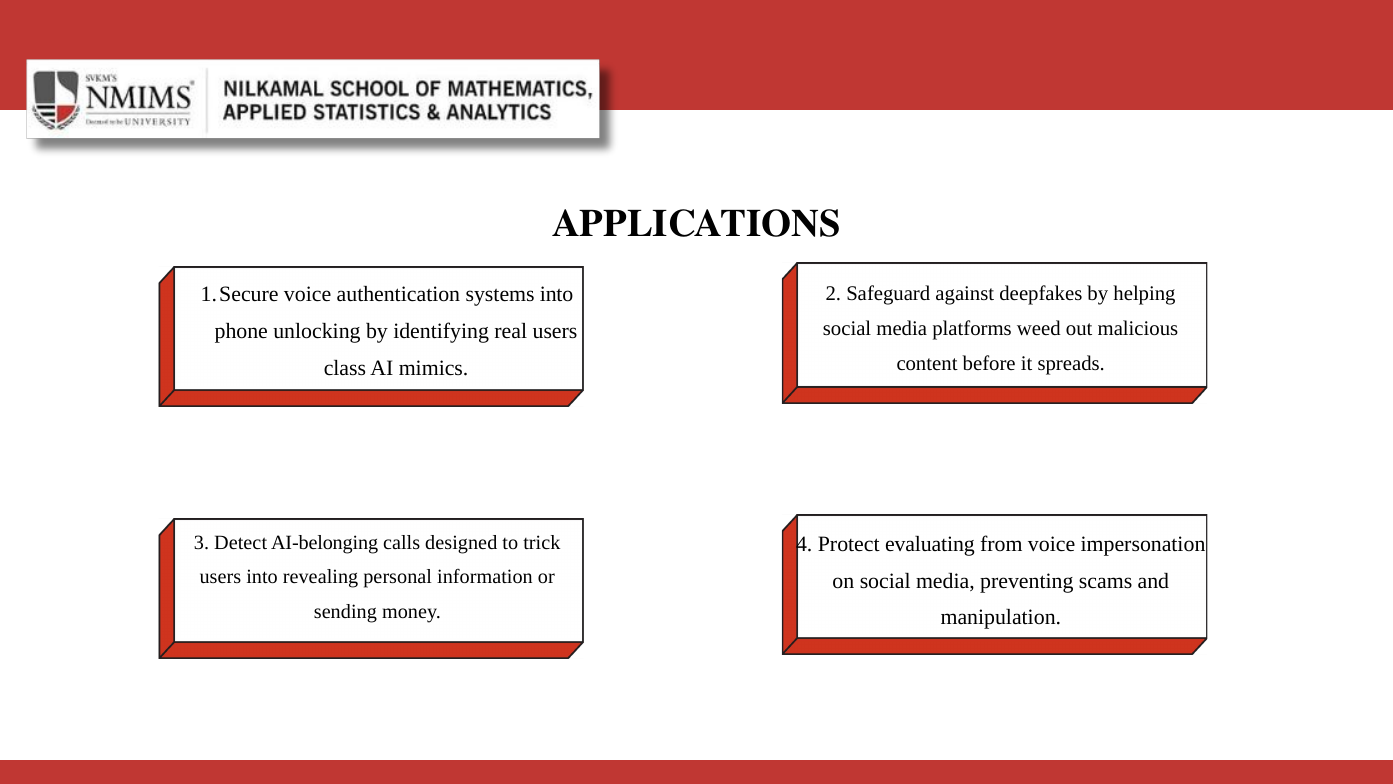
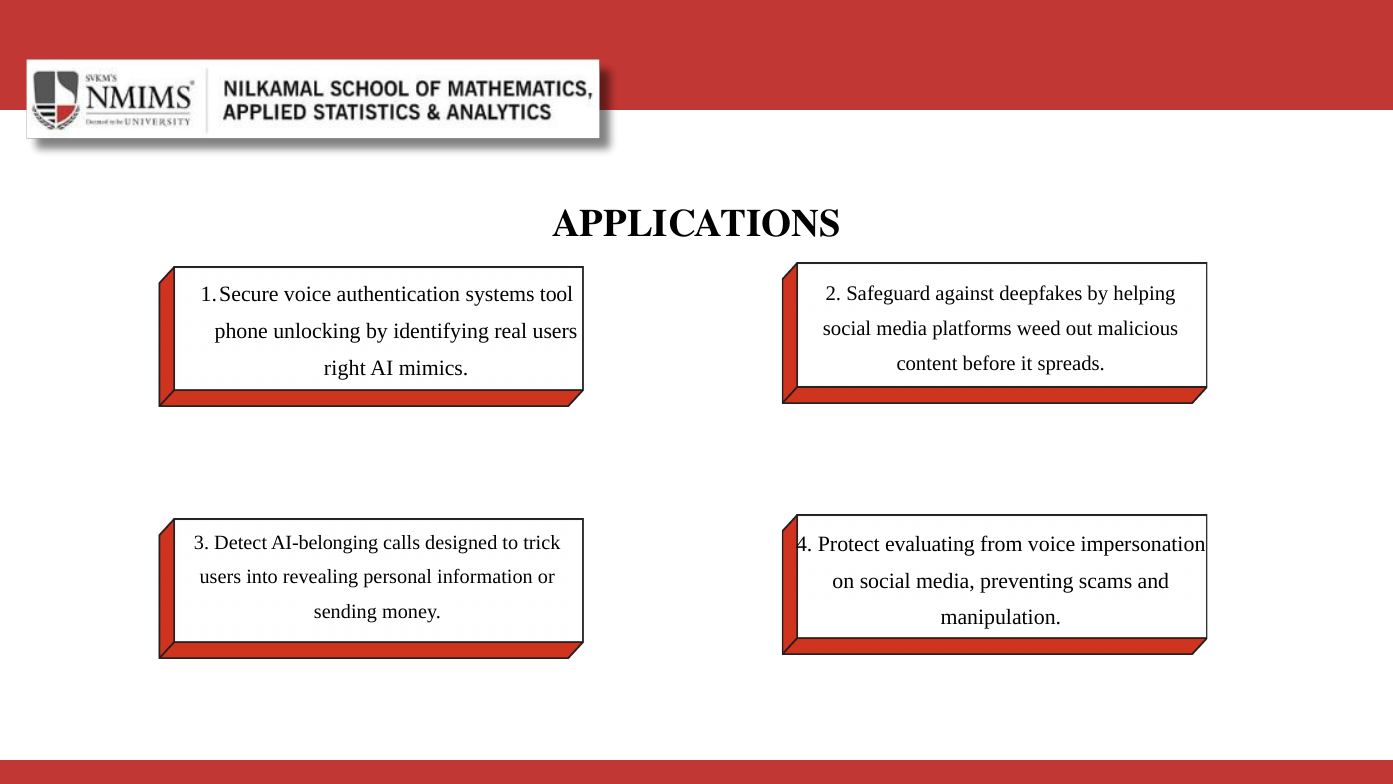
systems into: into -> tool
class: class -> right
